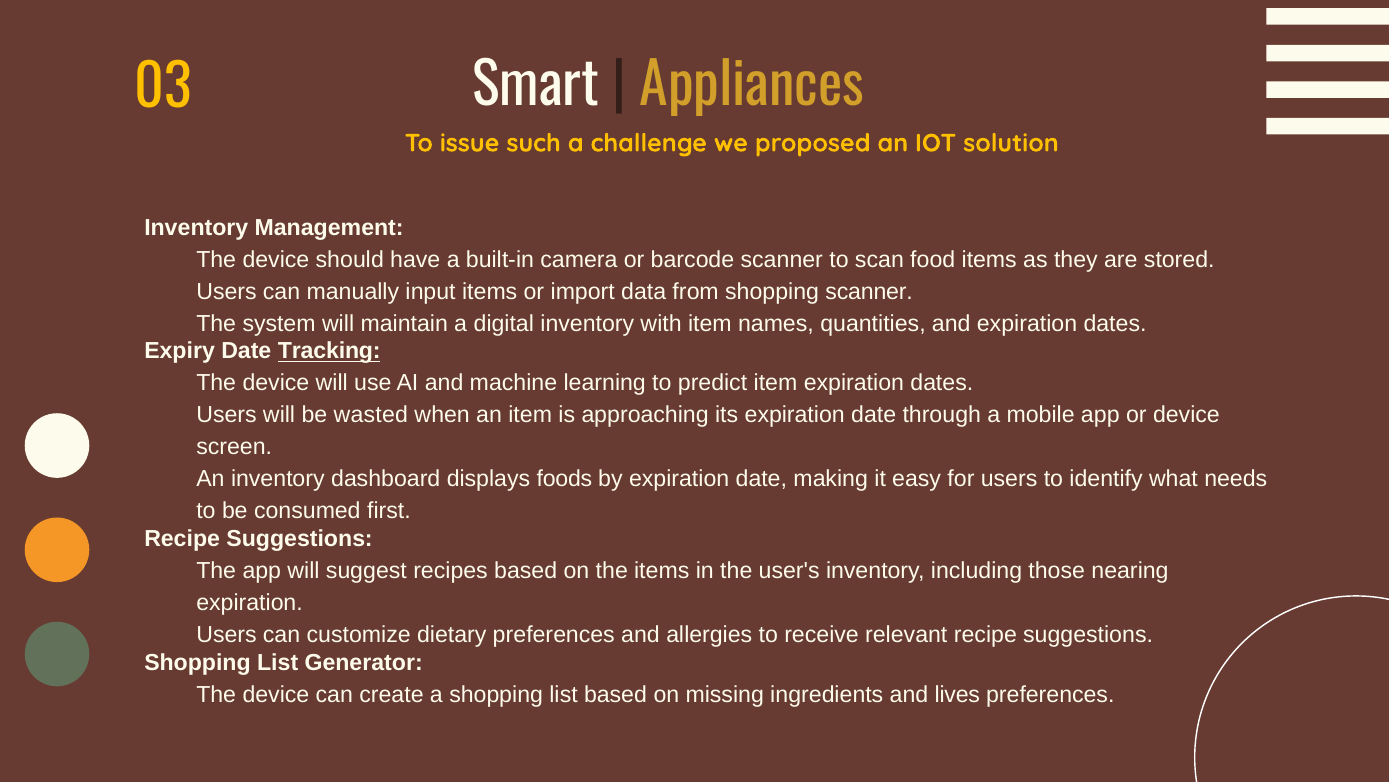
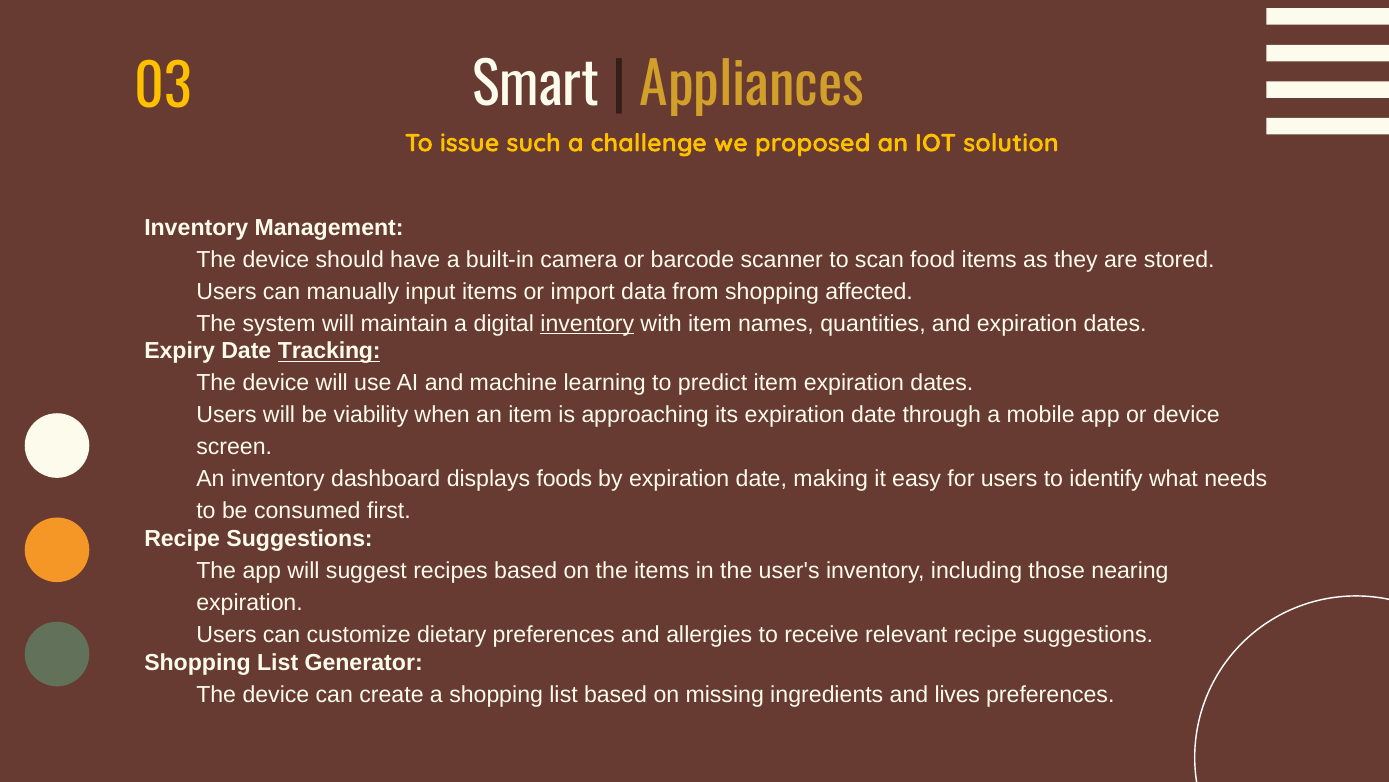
shopping scanner: scanner -> affected
inventory at (587, 323) underline: none -> present
wasted: wasted -> viability
